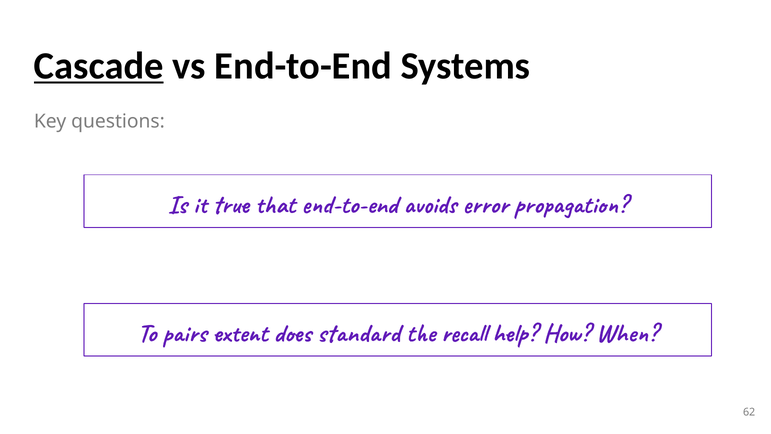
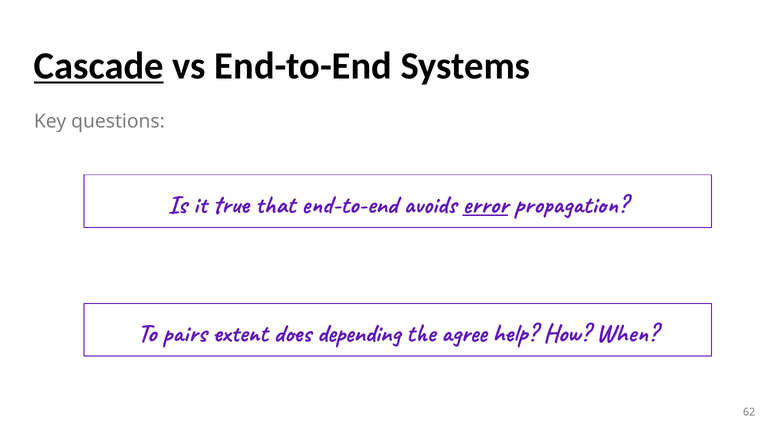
error underline: none -> present
standard: standard -> depending
recall: recall -> agree
